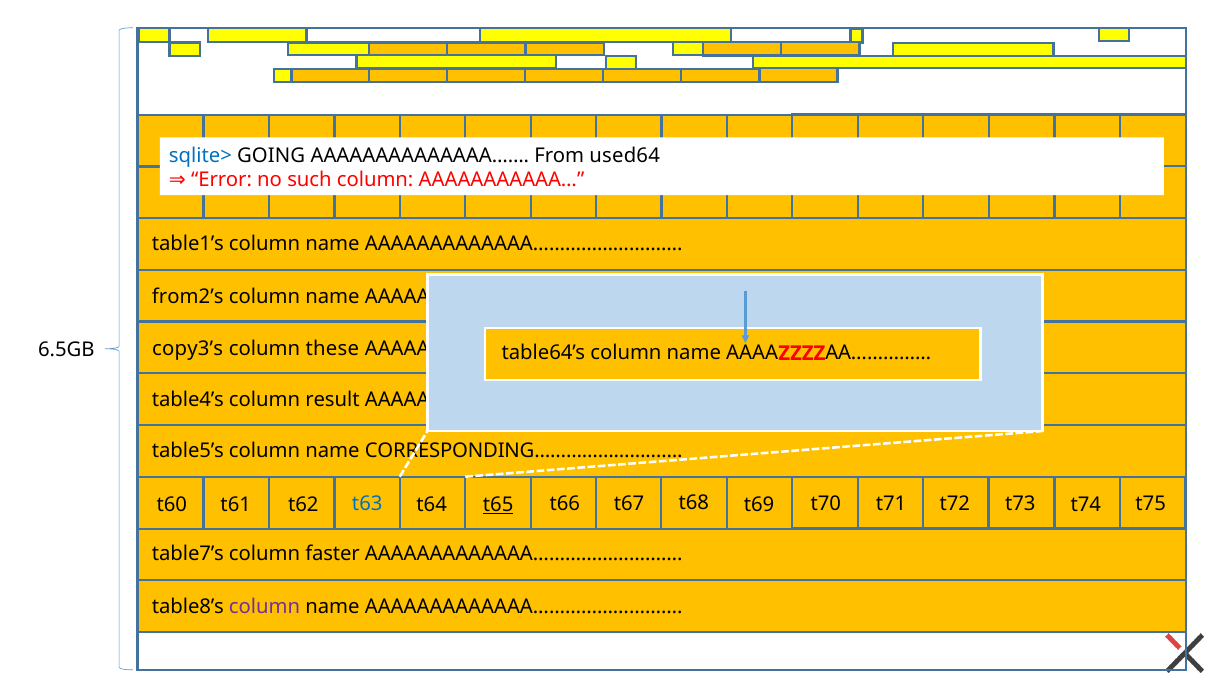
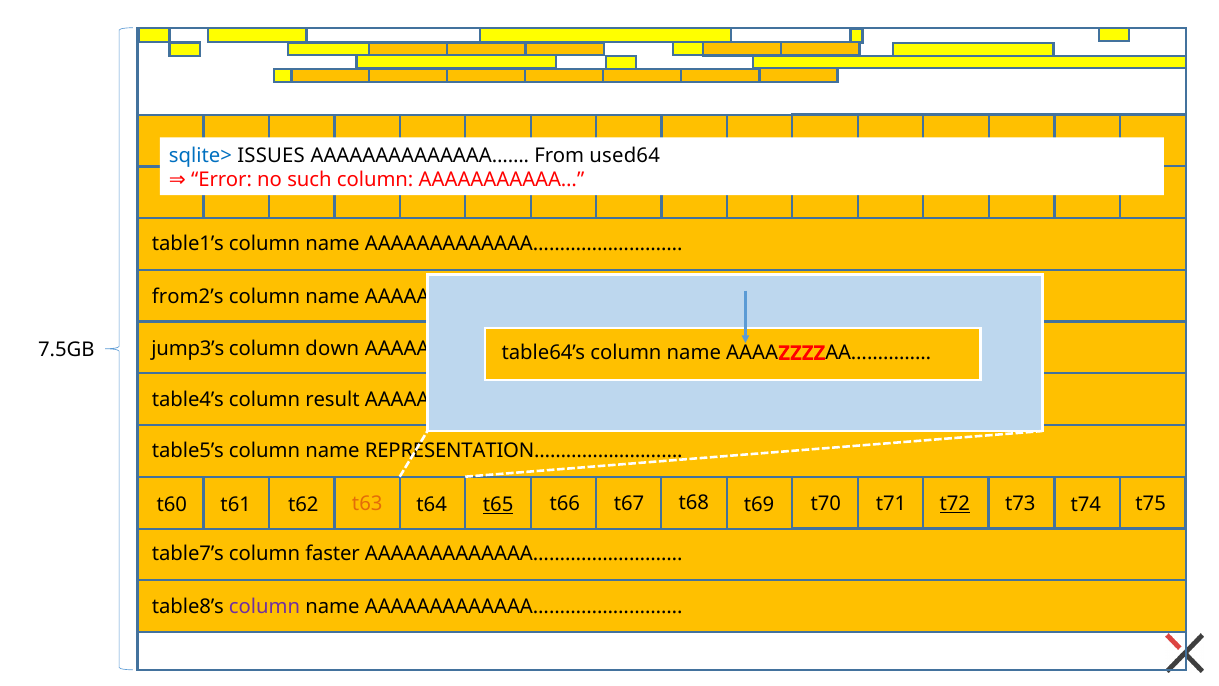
GOING: GOING -> ISSUES
copy3’s: copy3’s -> jump3’s
these: these -> down
6.5GB: 6.5GB -> 7.5GB
CORRESPONDING………………………: CORRESPONDING……………………… -> REPRESENTATION………………………
t63 colour: blue -> orange
t72 underline: none -> present
